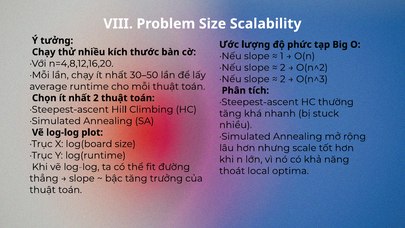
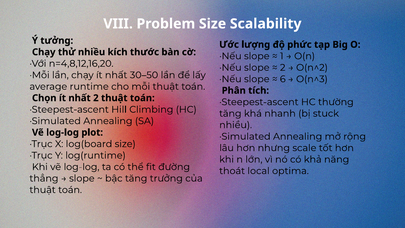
2 at (283, 79): 2 -> 6
